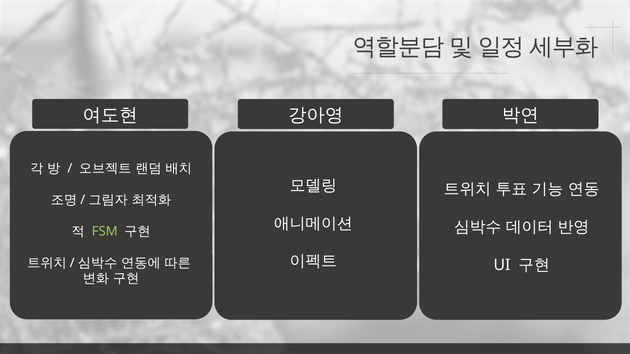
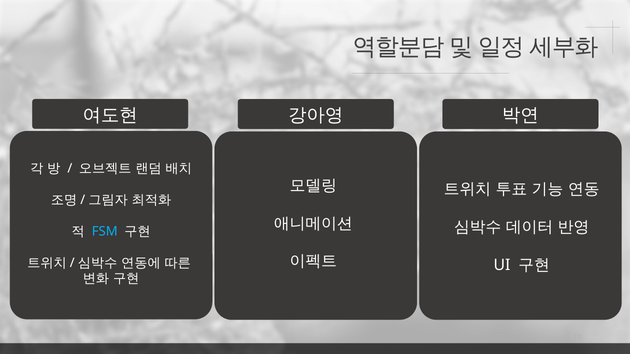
FSM colour: light green -> light blue
